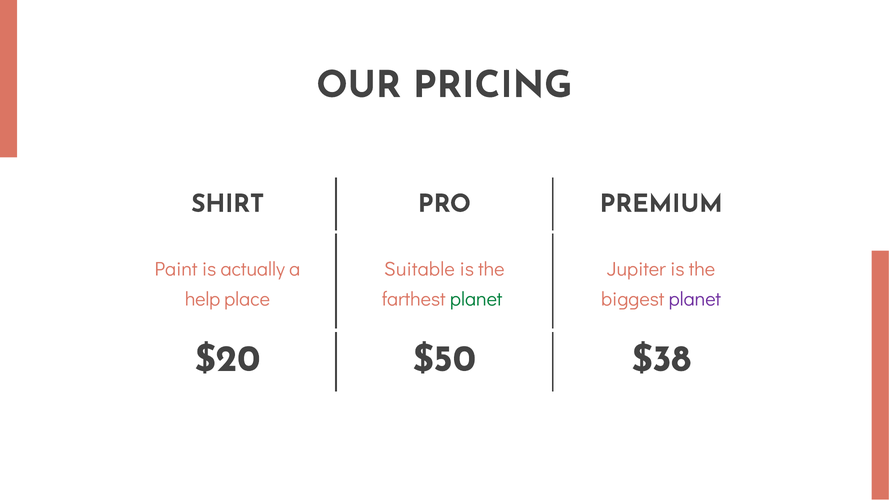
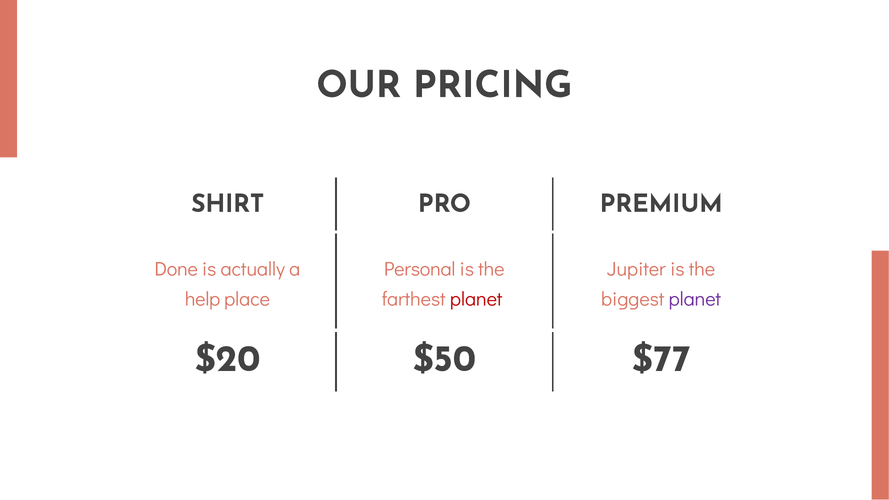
Paint: Paint -> Done
Suitable: Suitable -> Personal
planet at (476, 299) colour: green -> red
$38: $38 -> $77
